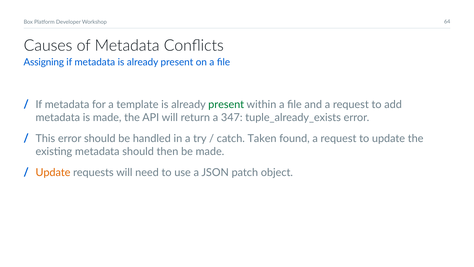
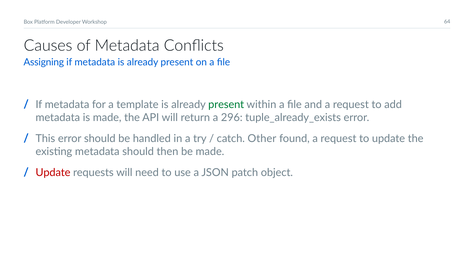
347: 347 -> 296
Taken: Taken -> Other
Update at (53, 172) colour: orange -> red
